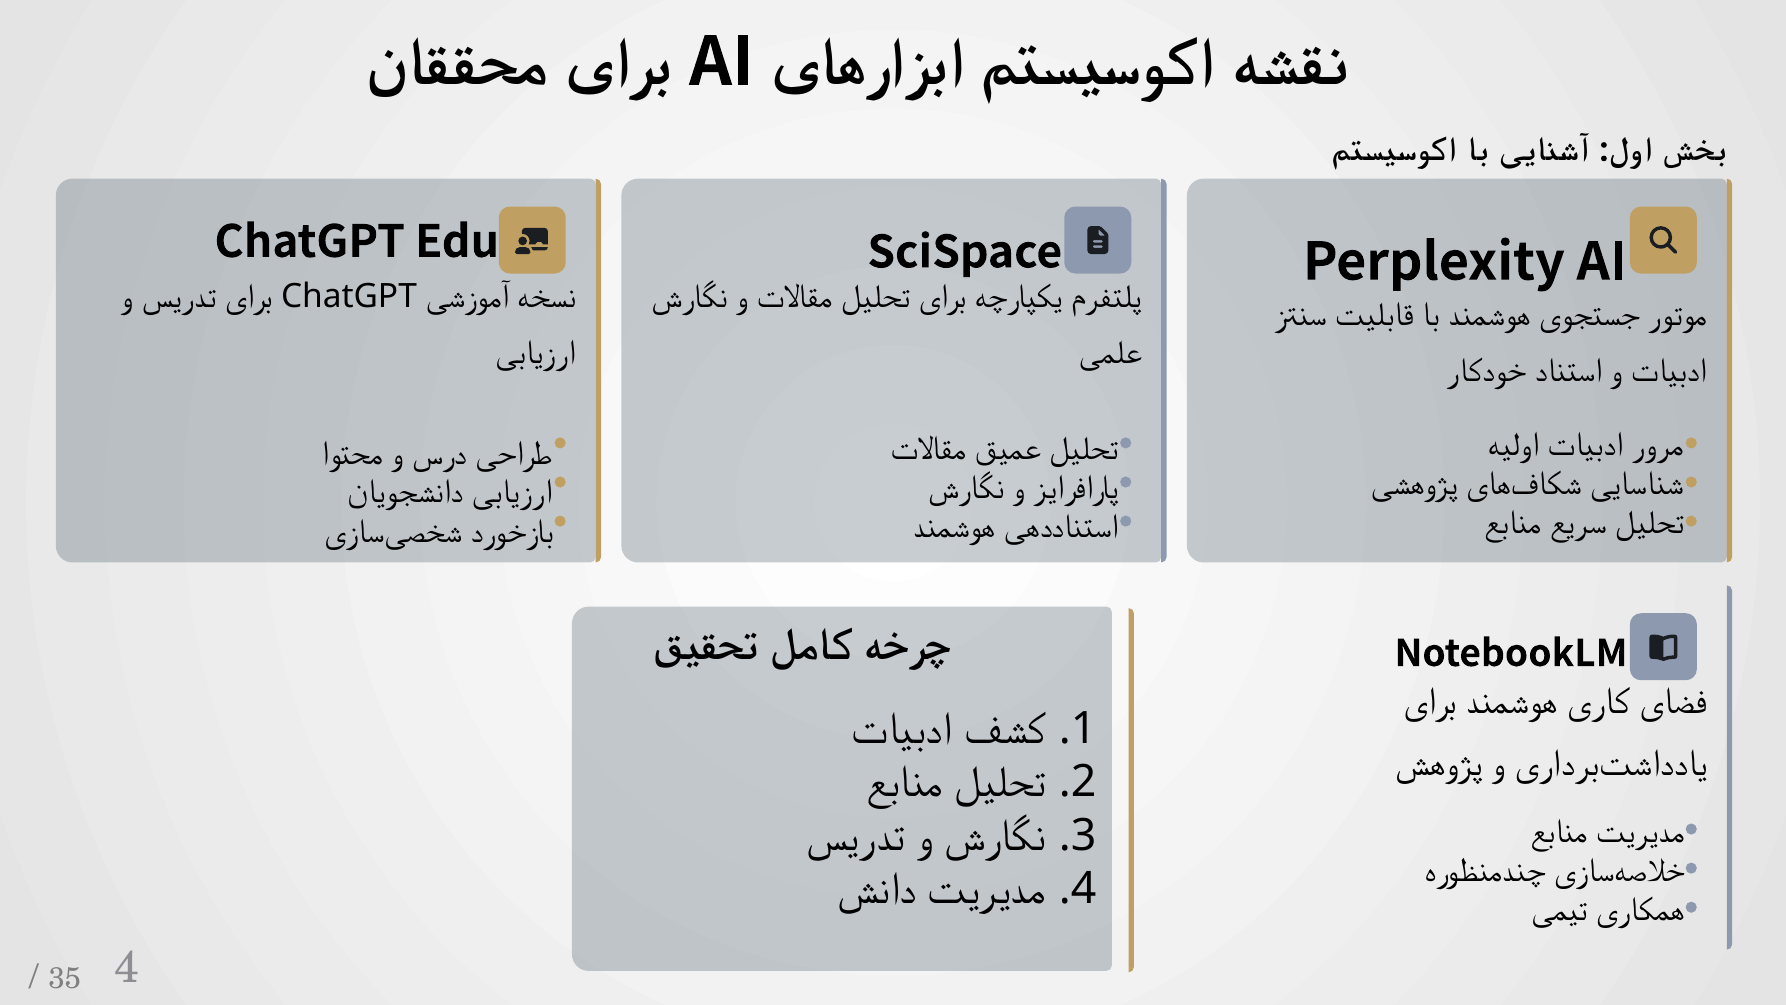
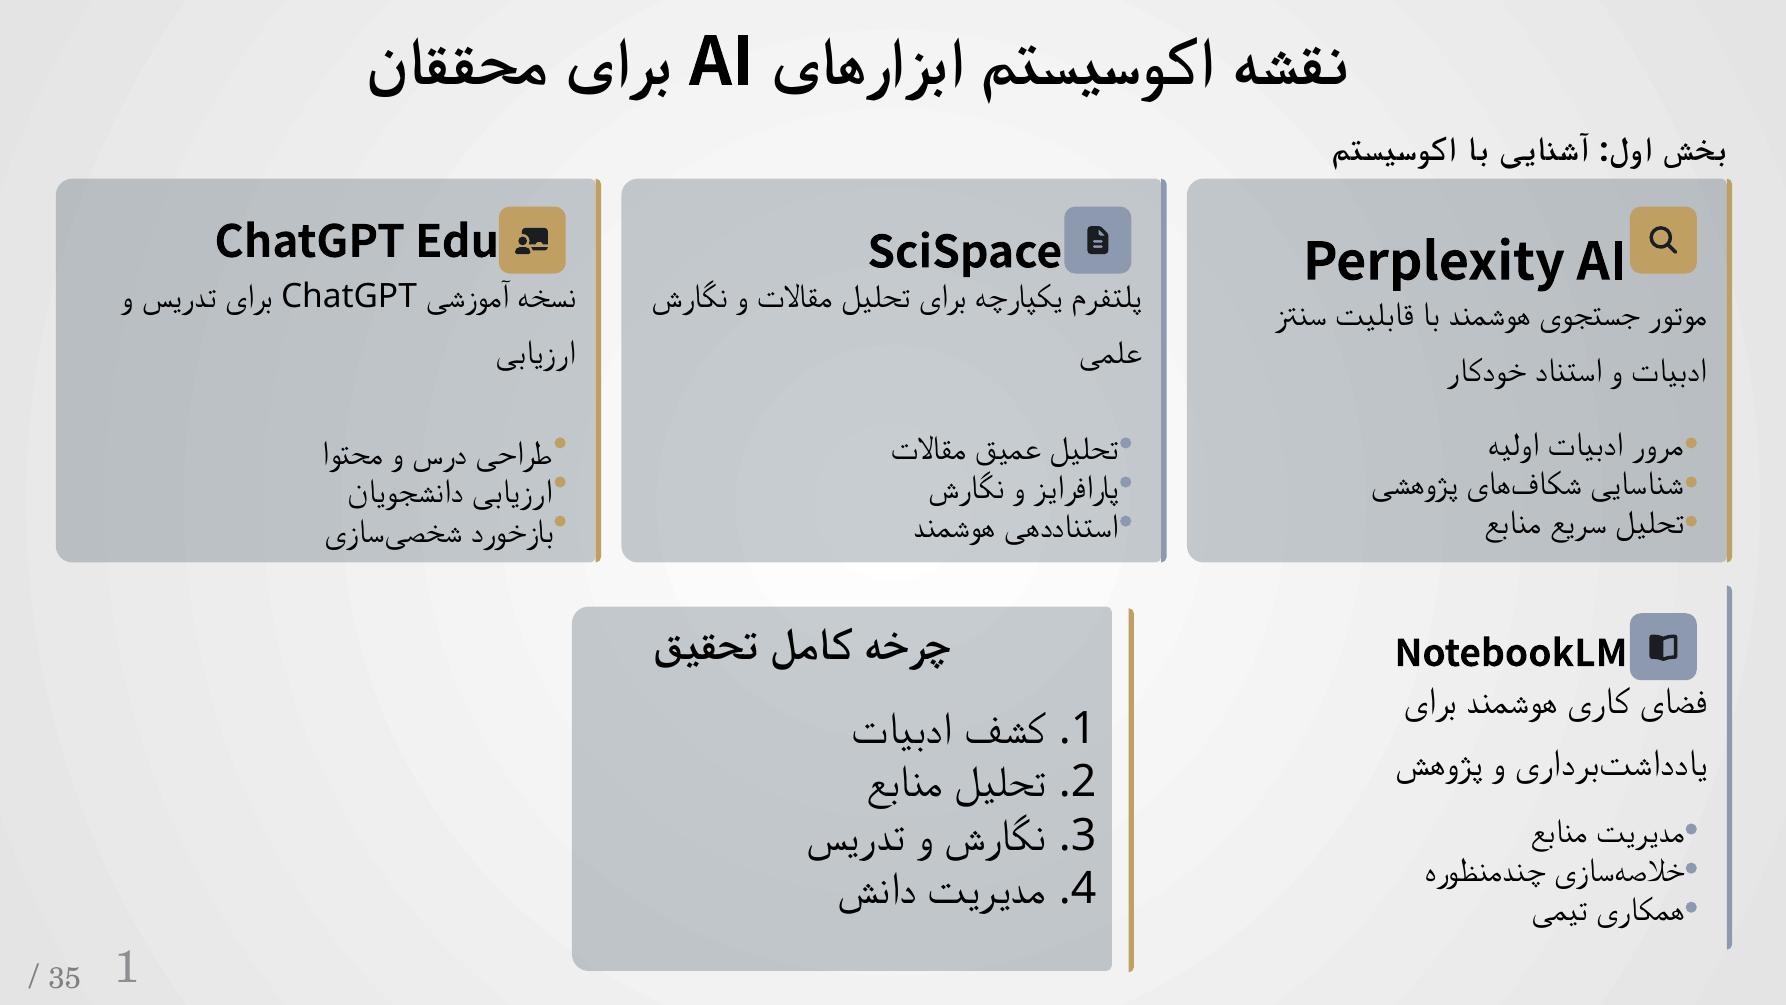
4: 4 -> 1
